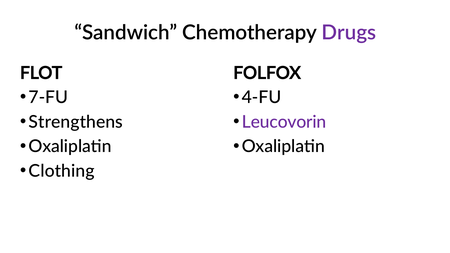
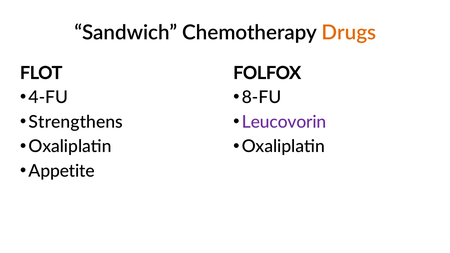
Drugs colour: purple -> orange
7-FU: 7-FU -> 4-FU
4-FU: 4-FU -> 8-FU
Clothing: Clothing -> Appetite
